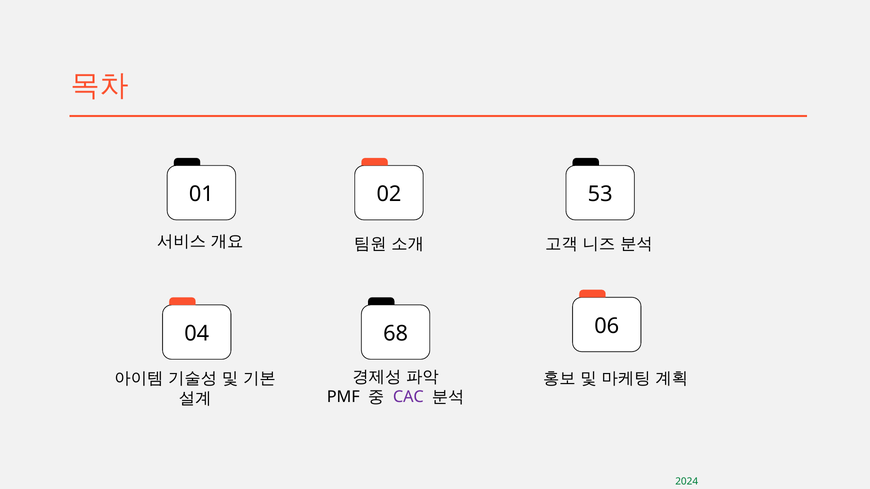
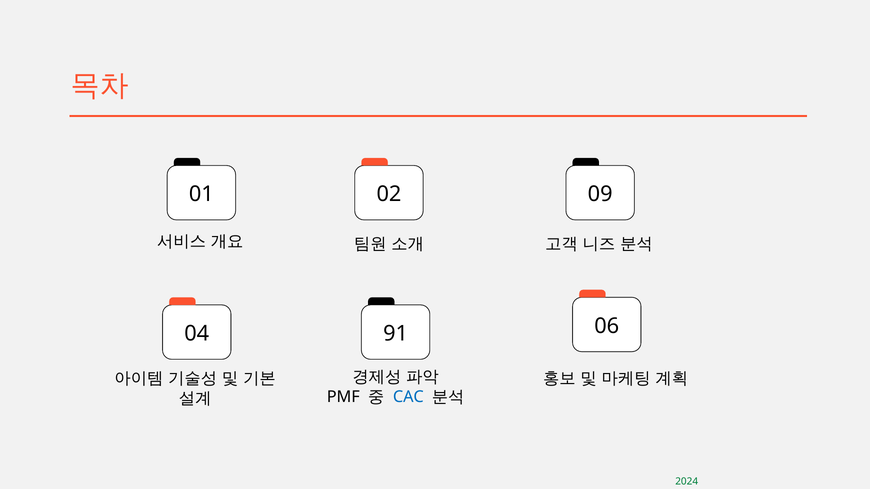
53: 53 -> 09
68: 68 -> 91
CAC colour: purple -> blue
